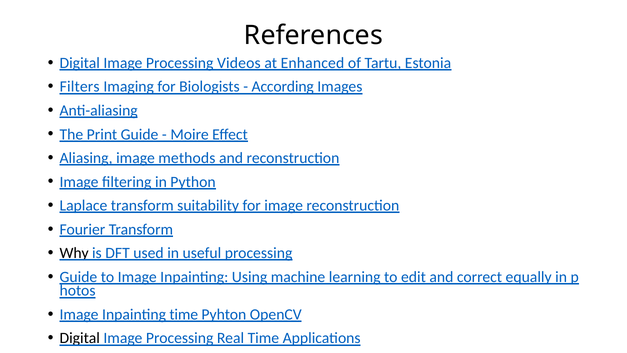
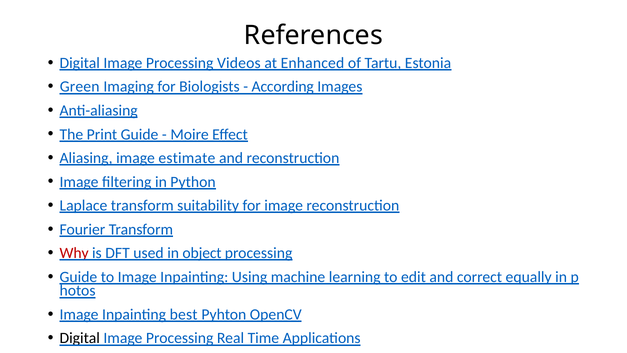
Filters: Filters -> Green
methods: methods -> estimate
Why colour: black -> red
useful: useful -> object
Inpainting time: time -> best
